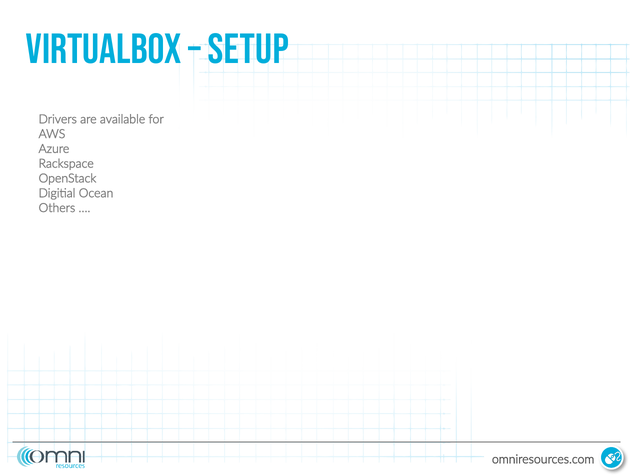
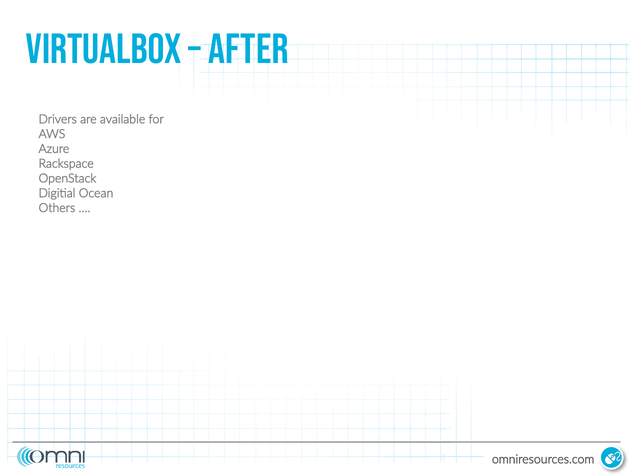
Setup: Setup -> After
